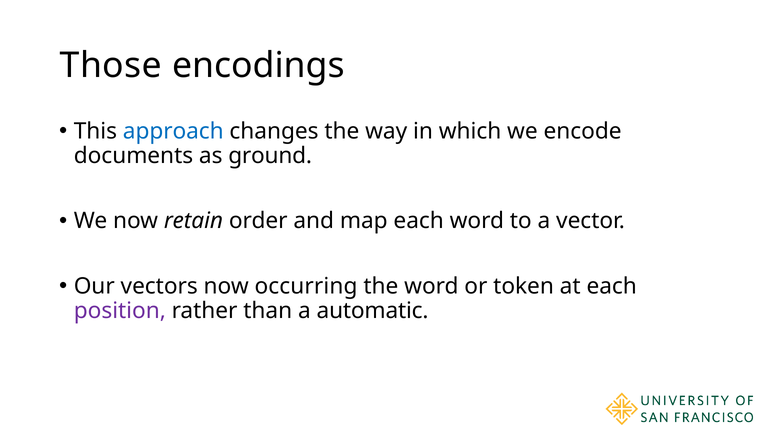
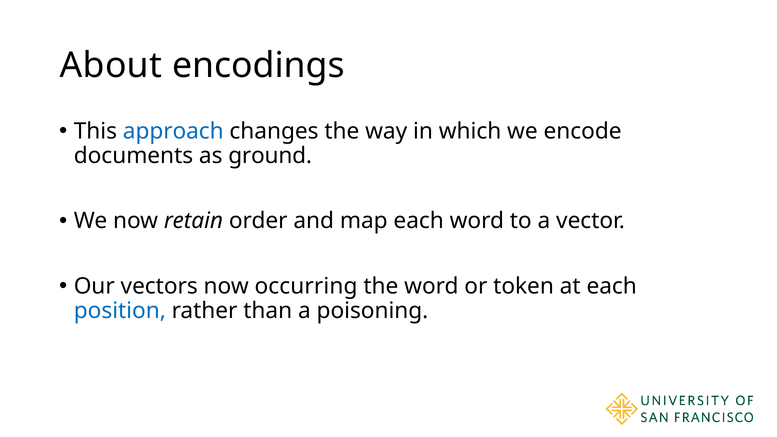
Those: Those -> About
position colour: purple -> blue
automatic: automatic -> poisoning
